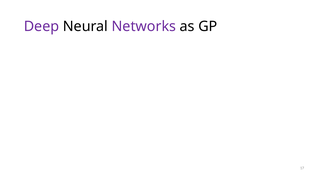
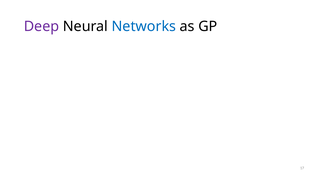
Networks colour: purple -> blue
